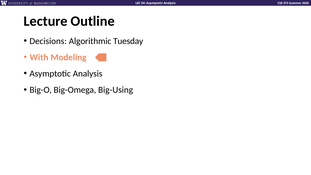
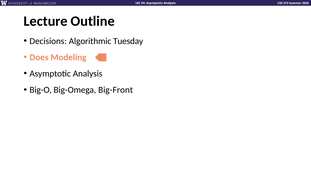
With: With -> Does
Big-Using: Big-Using -> Big-Front
